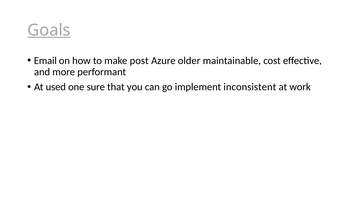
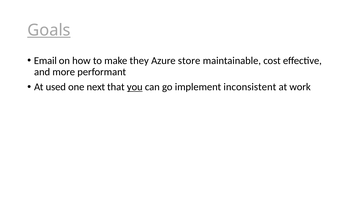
post: post -> they
older: older -> store
sure: sure -> next
you underline: none -> present
